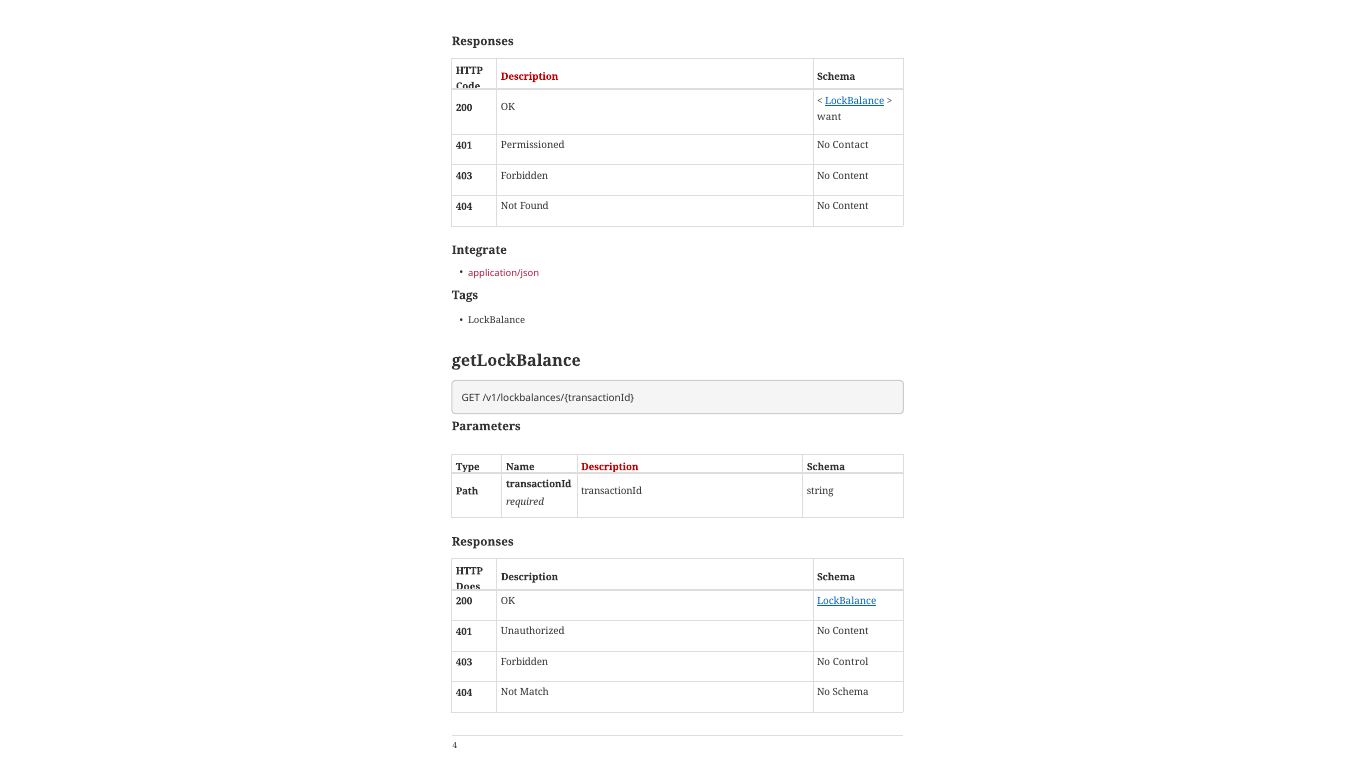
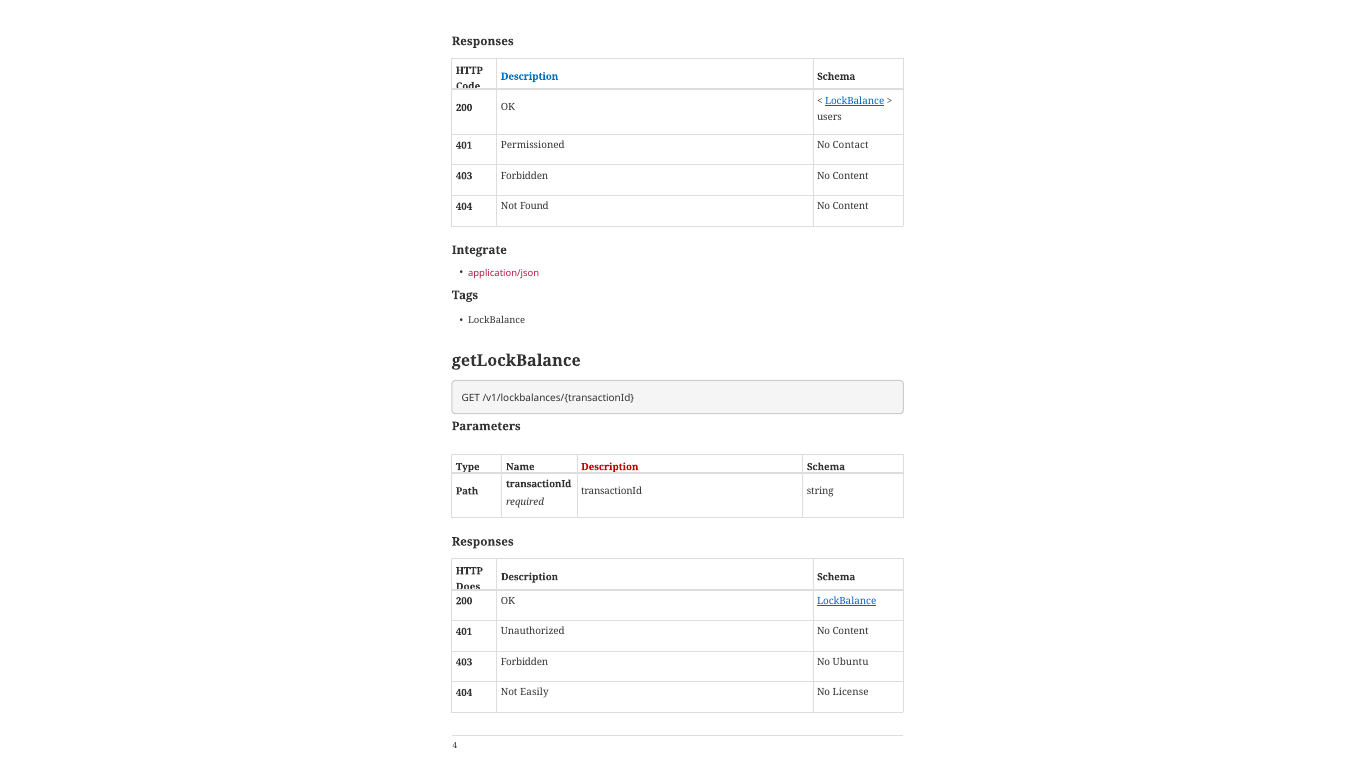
Description at (530, 77) colour: red -> blue
want: want -> users
Control: Control -> Ubuntu
Match: Match -> Easily
No Schema: Schema -> License
